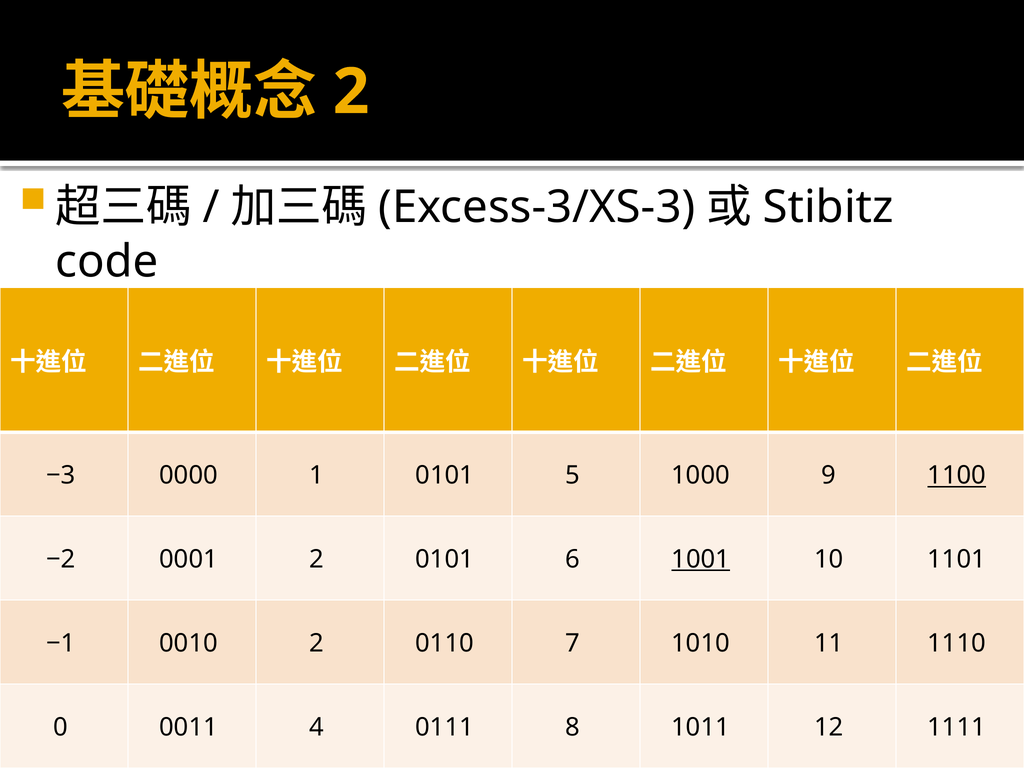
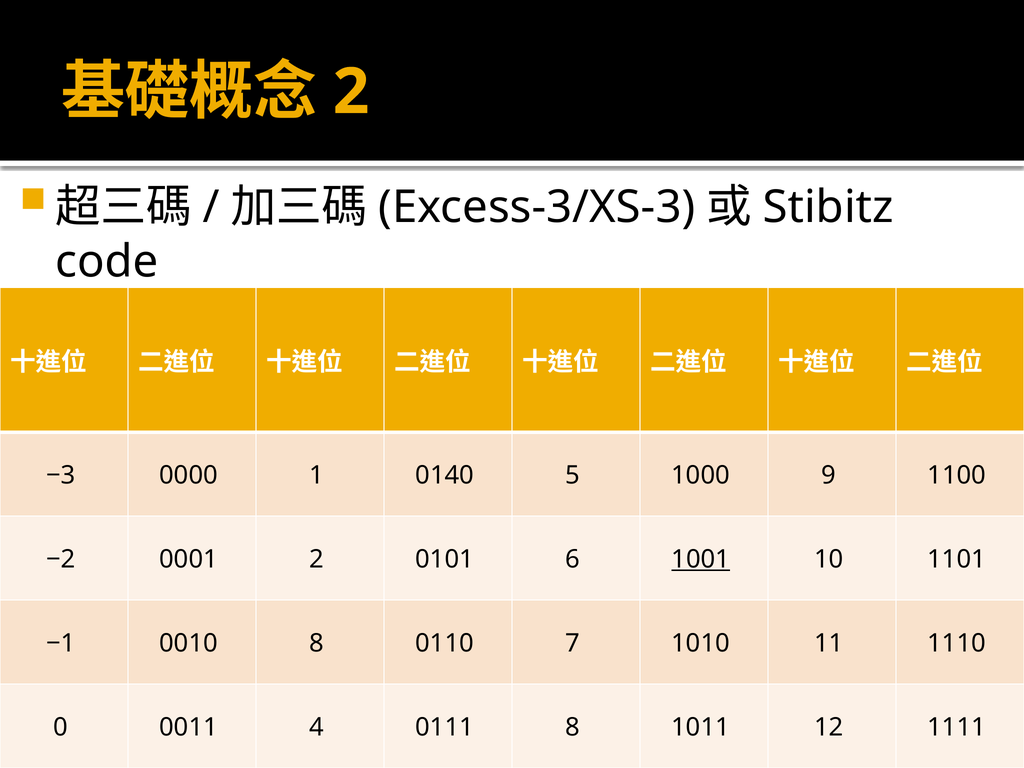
1 0101: 0101 -> 0140
1100 underline: present -> none
0010 2: 2 -> 8
